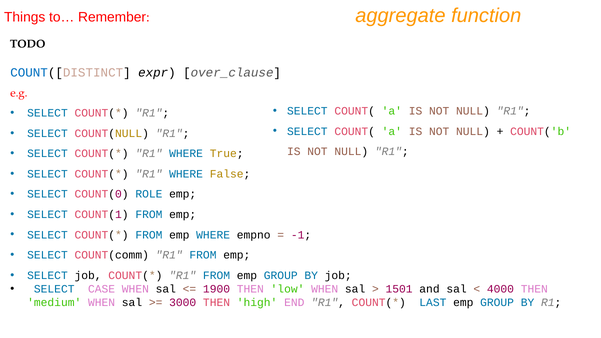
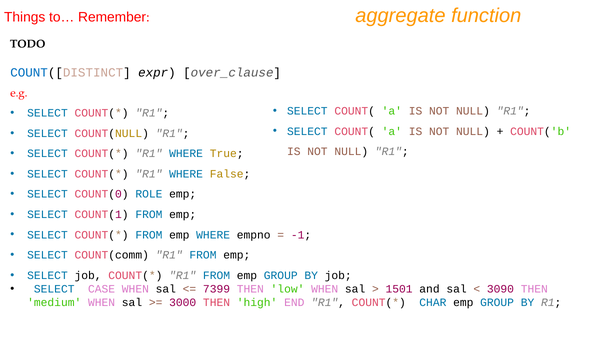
1900: 1900 -> 7399
4000: 4000 -> 3090
LAST: LAST -> CHAR
